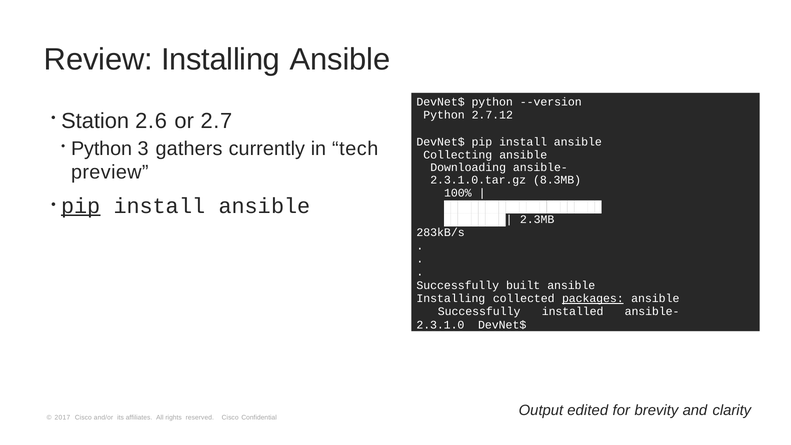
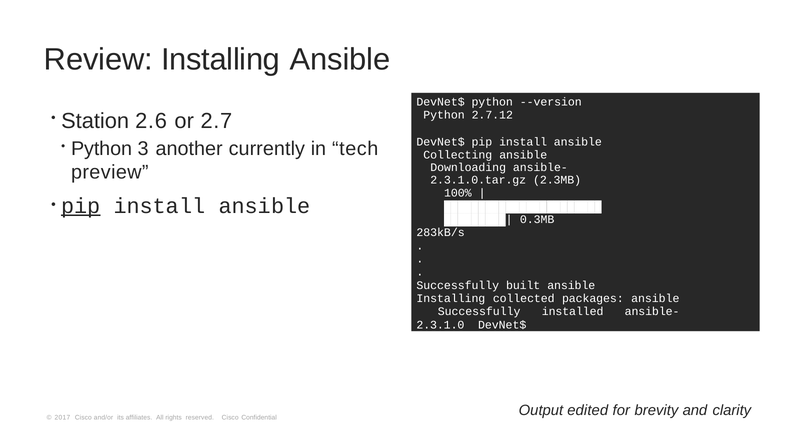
gathers: gathers -> another
8.3MB: 8.3MB -> 2.3MB
2.3MB: 2.3MB -> 0.3MB
packages underline: present -> none
